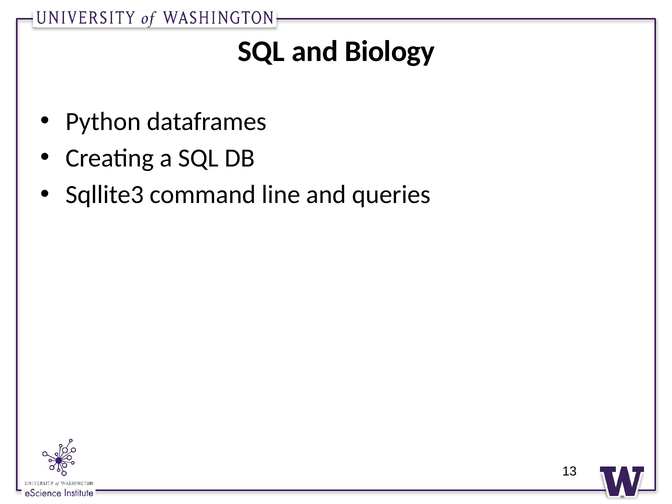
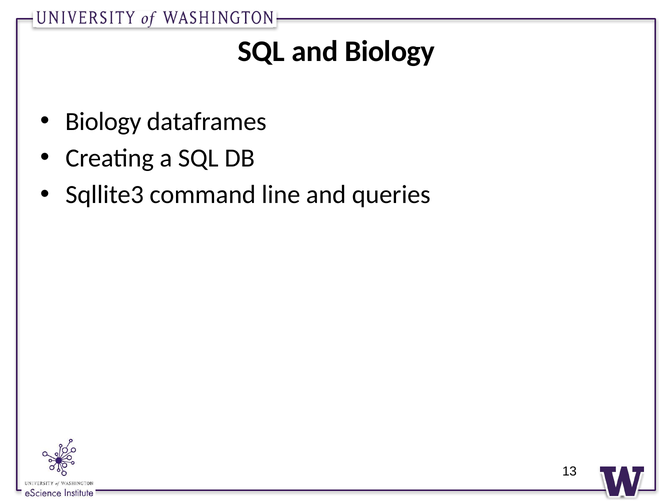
Python at (103, 122): Python -> Biology
